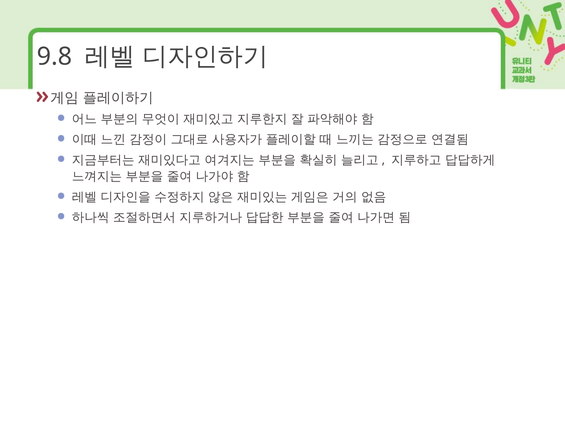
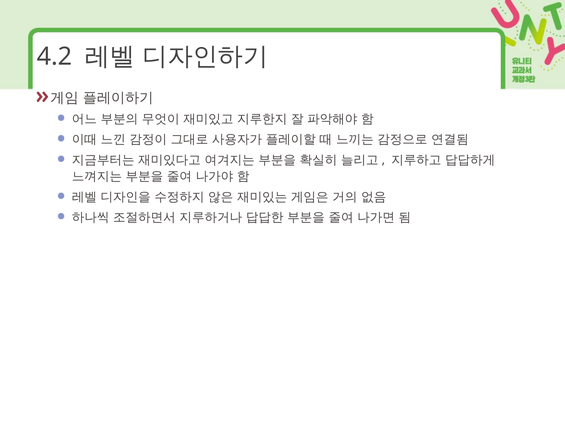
9.8: 9.8 -> 4.2
